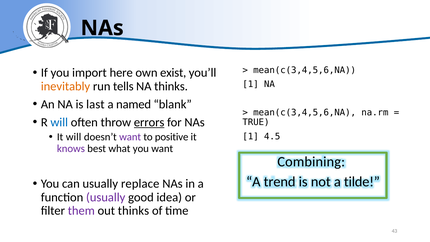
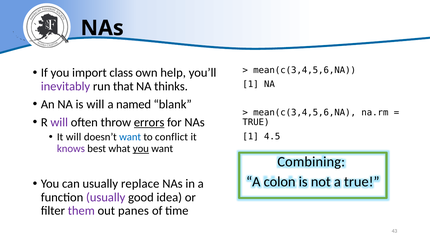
here: here -> class
exist: exist -> help
inevitably colour: orange -> purple
tells: tells -> that
is last: last -> will
will at (59, 122) colour: blue -> purple
want at (130, 137) colour: purple -> blue
positive: positive -> conflict
you at (141, 149) underline: none -> present
trend: trend -> colon
a tilde: tilde -> true
out thinks: thinks -> panes
